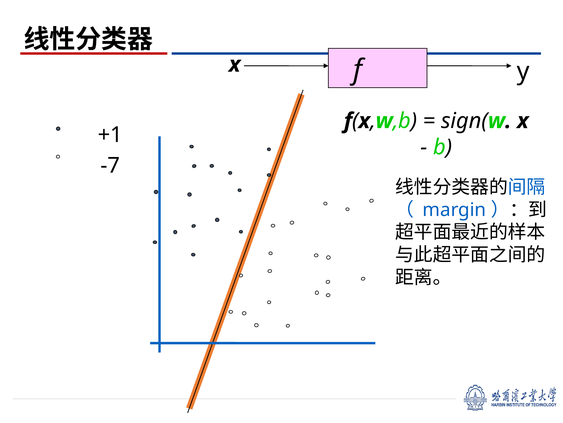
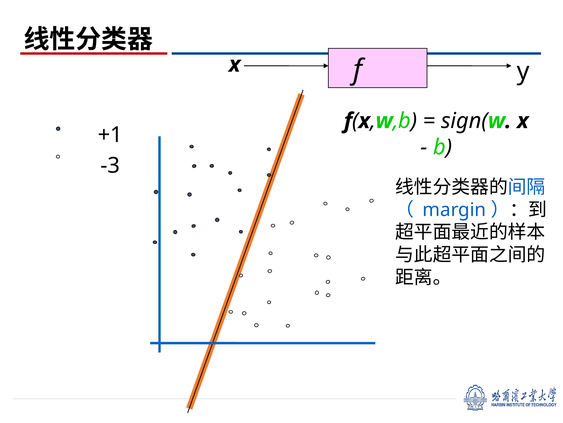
-7: -7 -> -3
